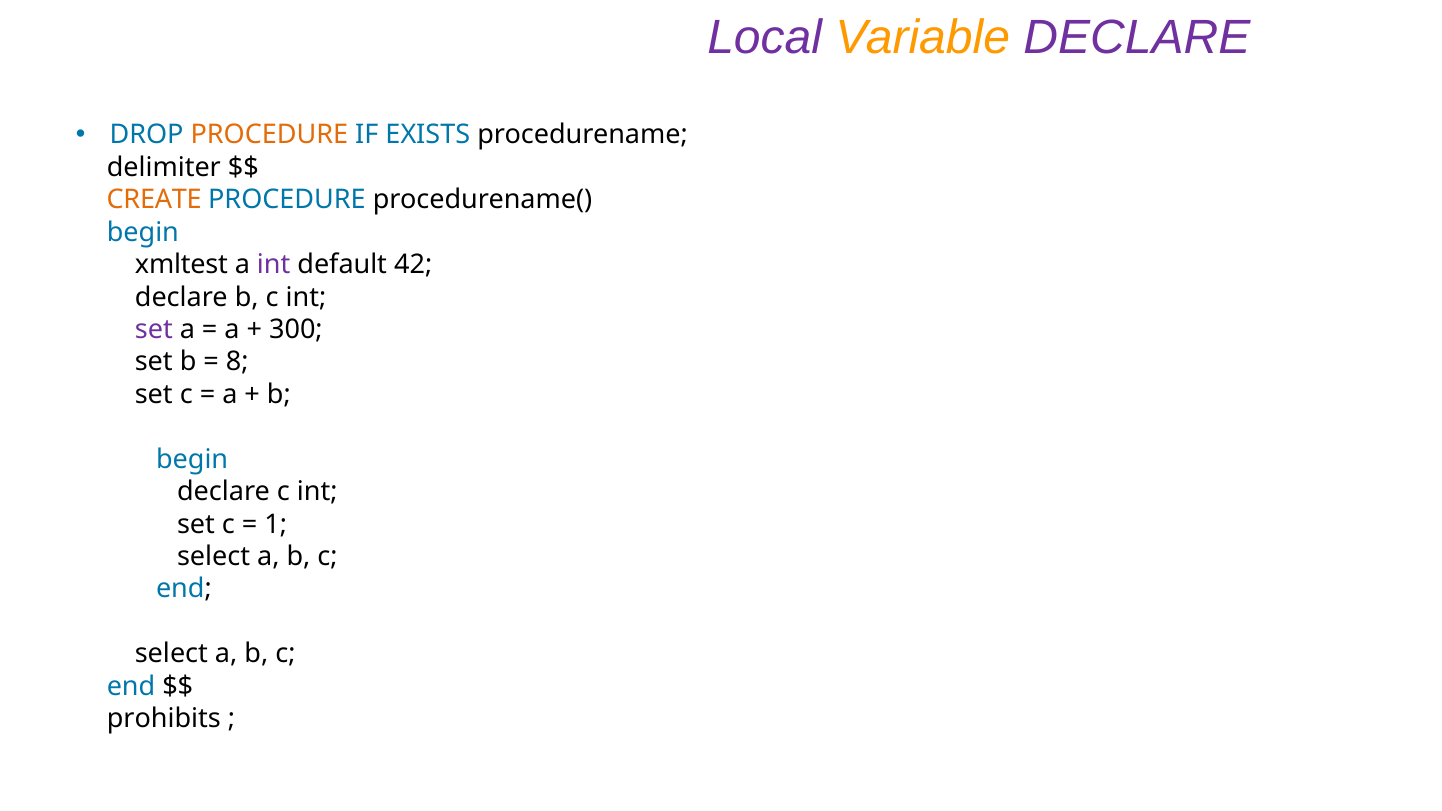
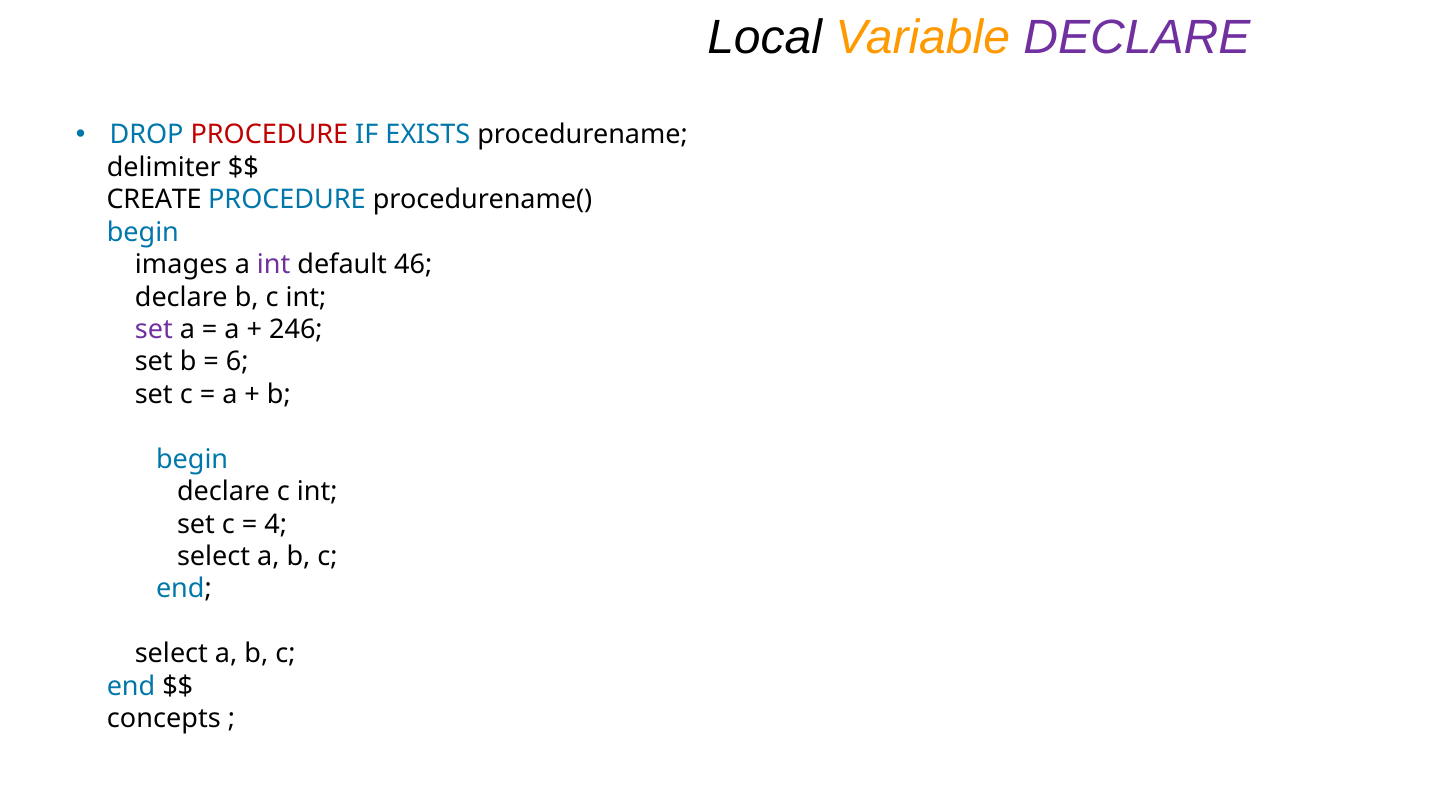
Local colour: purple -> black
PROCEDURE at (269, 135) colour: orange -> red
CREATE colour: orange -> black
xmltest: xmltest -> images
42: 42 -> 46
300: 300 -> 246
8: 8 -> 6
1: 1 -> 4
prohibits: prohibits -> concepts
